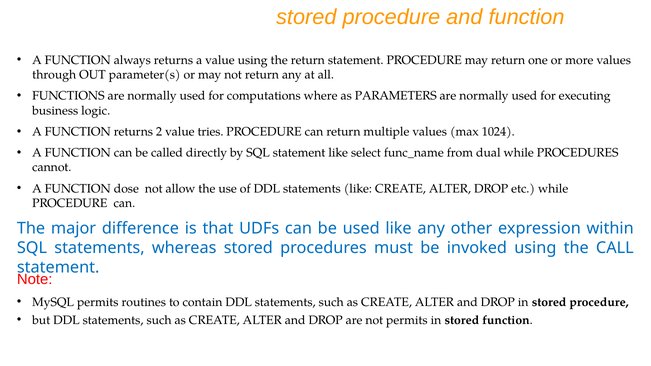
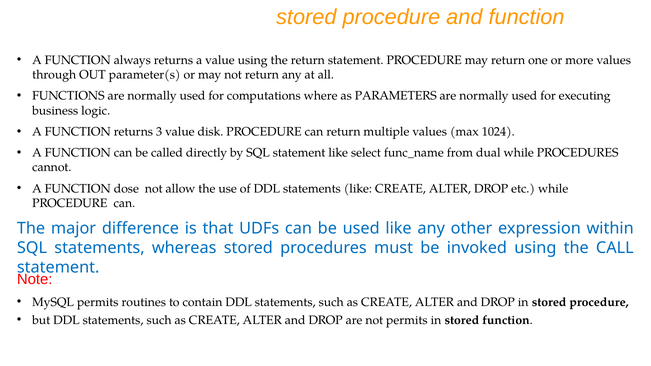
2: 2 -> 3
tries: tries -> disk
